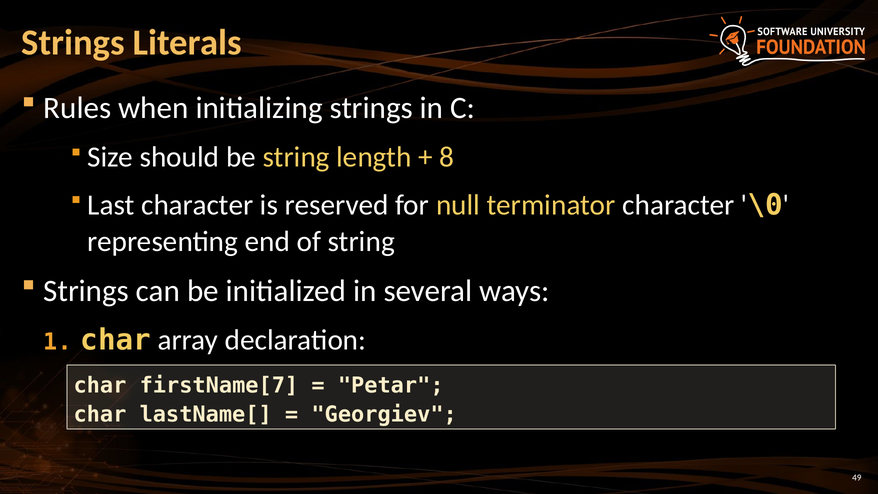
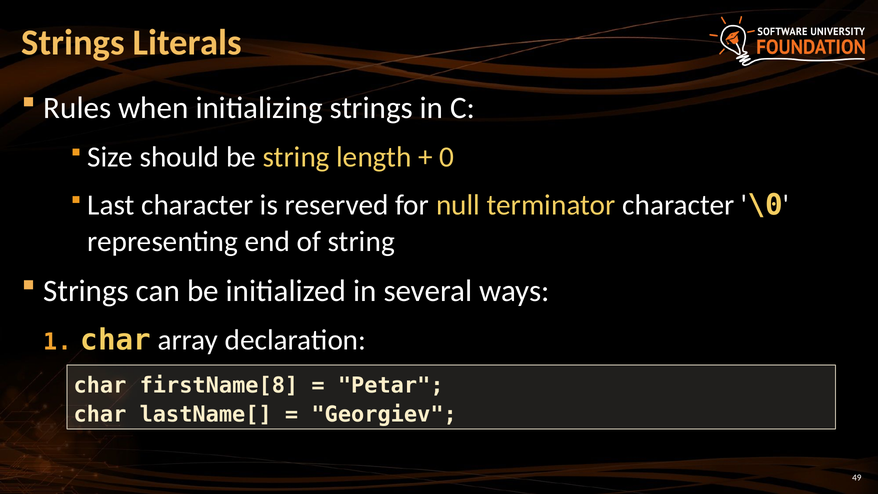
8: 8 -> 0
firstName[7: firstName[7 -> firstName[8
